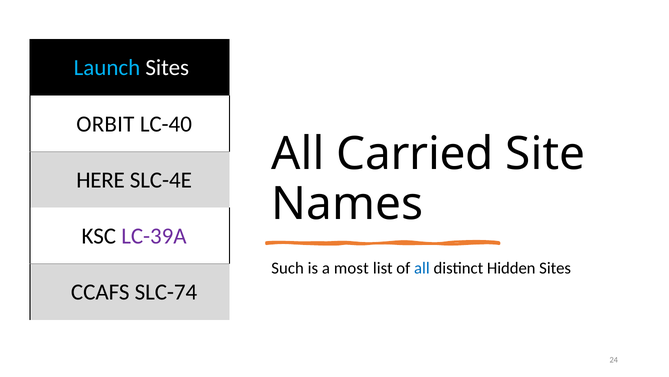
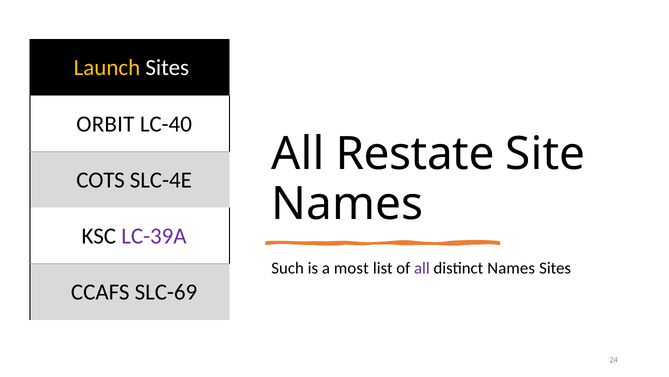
Launch colour: light blue -> yellow
Carried: Carried -> Restate
HERE: HERE -> COTS
all at (422, 268) colour: blue -> purple
distinct Hidden: Hidden -> Names
SLC-74: SLC-74 -> SLC-69
